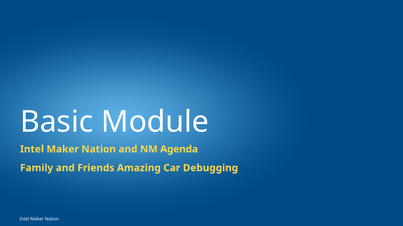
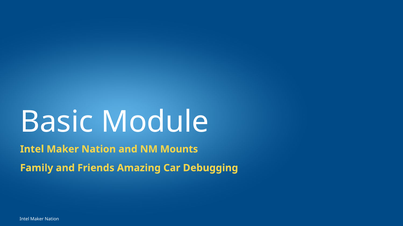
Agenda: Agenda -> Mounts
